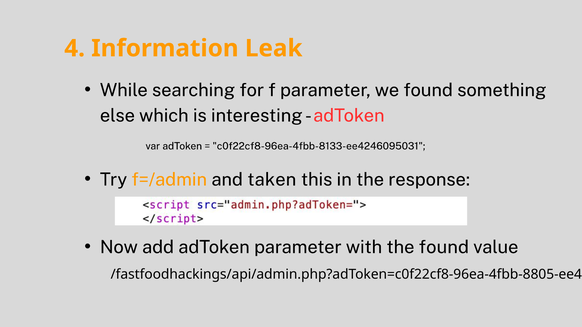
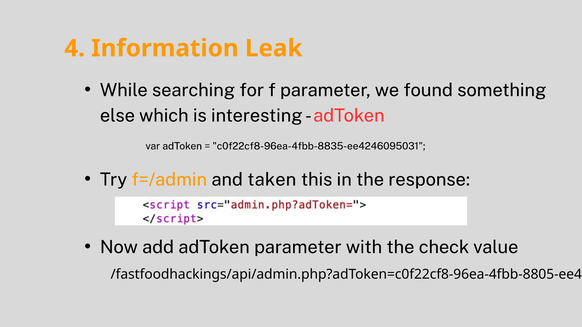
c0f22cf8-96ea-4fbb-8133-ee4246095031: c0f22cf8-96ea-4fbb-8133-ee4246095031 -> c0f22cf8-96ea-4fbb-8835-ee4246095031
the found: found -> check
